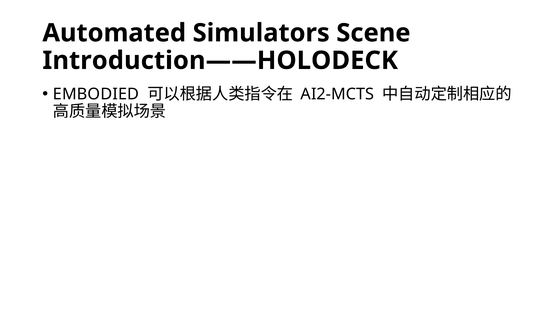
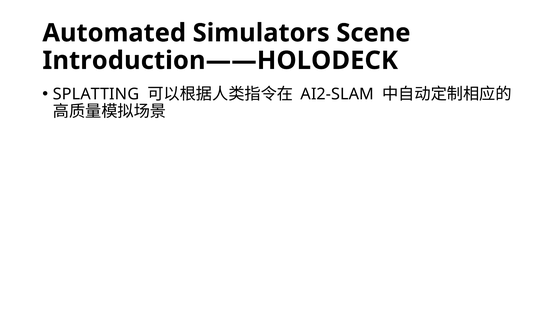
EMBODIED: EMBODIED -> SPLATTING
AI2-MCTS: AI2-MCTS -> AI2-SLAM
